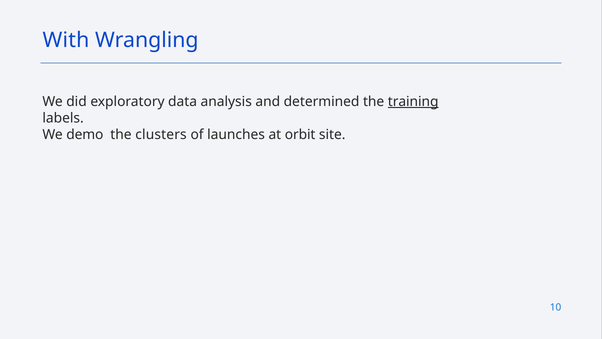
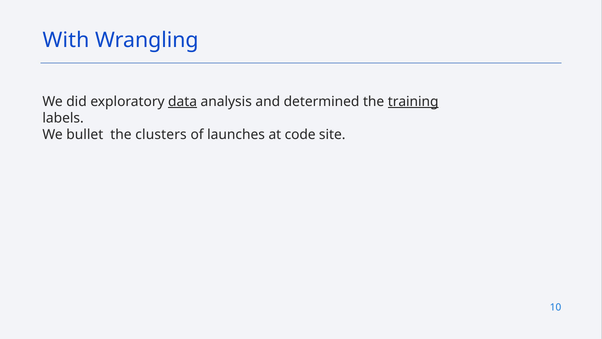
data underline: none -> present
demo: demo -> bullet
orbit: orbit -> code
